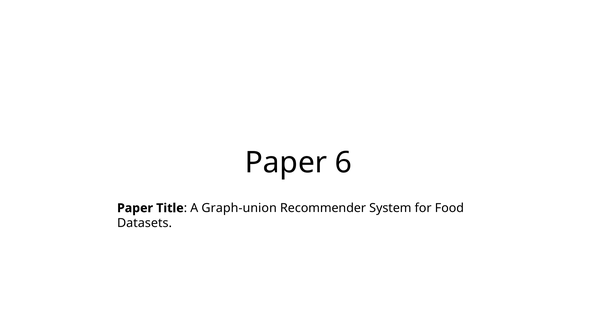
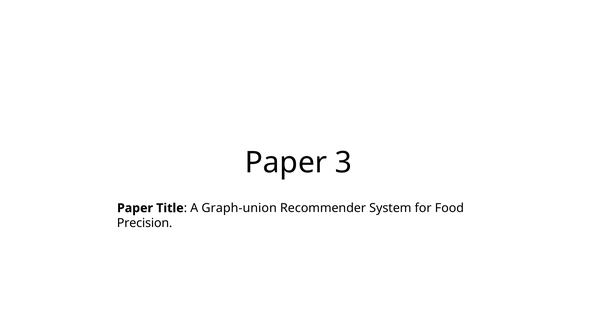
6: 6 -> 3
Datasets: Datasets -> Precision
